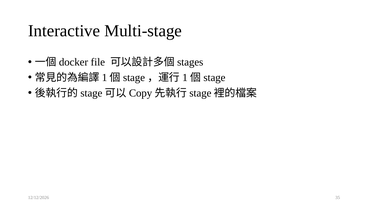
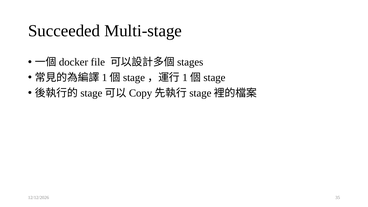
Interactive: Interactive -> Succeeded
